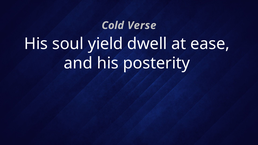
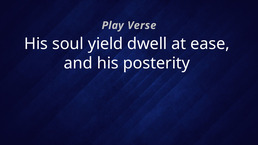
Cold: Cold -> Play
